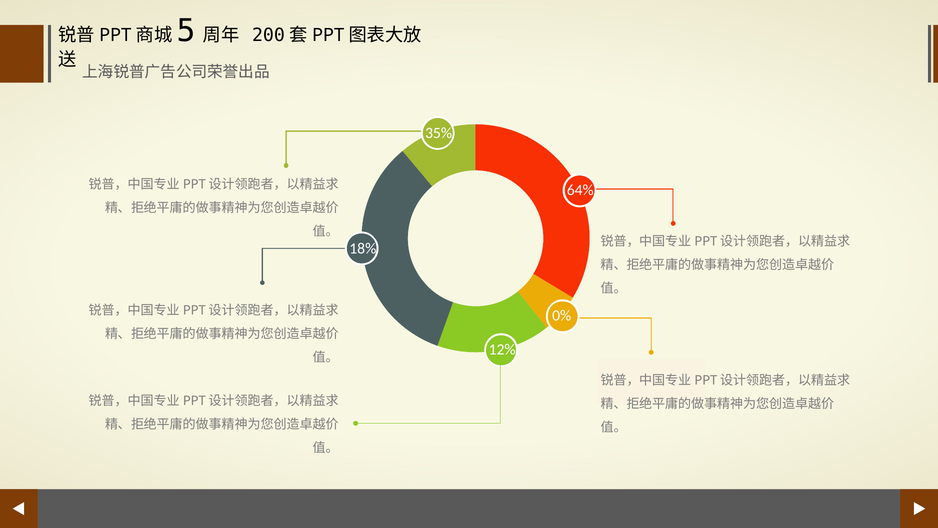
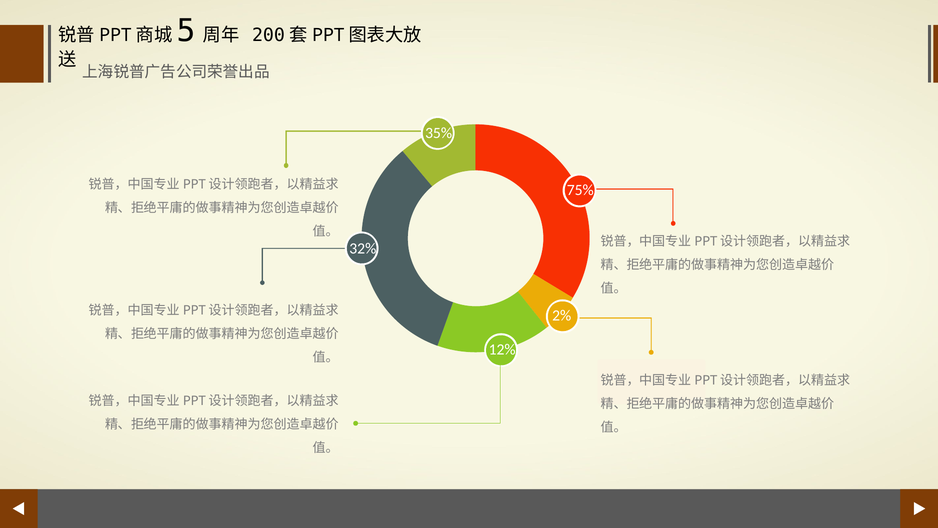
64%: 64% -> 75%
18%: 18% -> 32%
0%: 0% -> 2%
